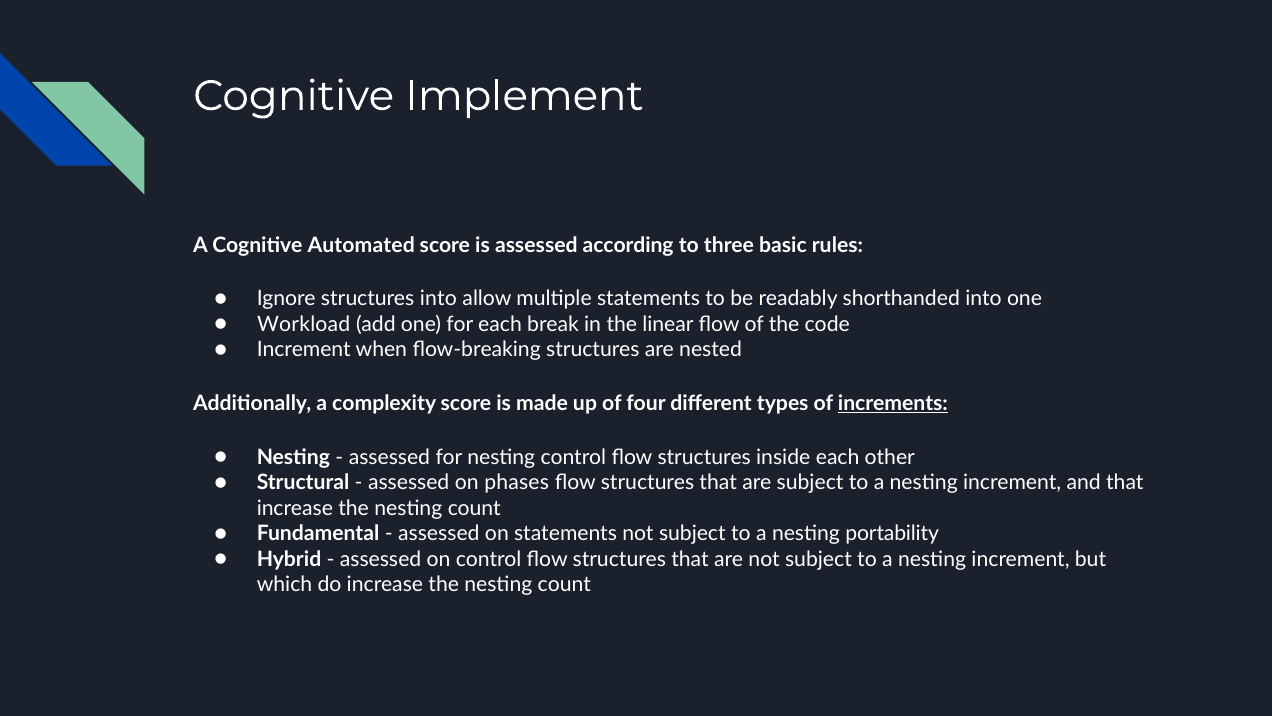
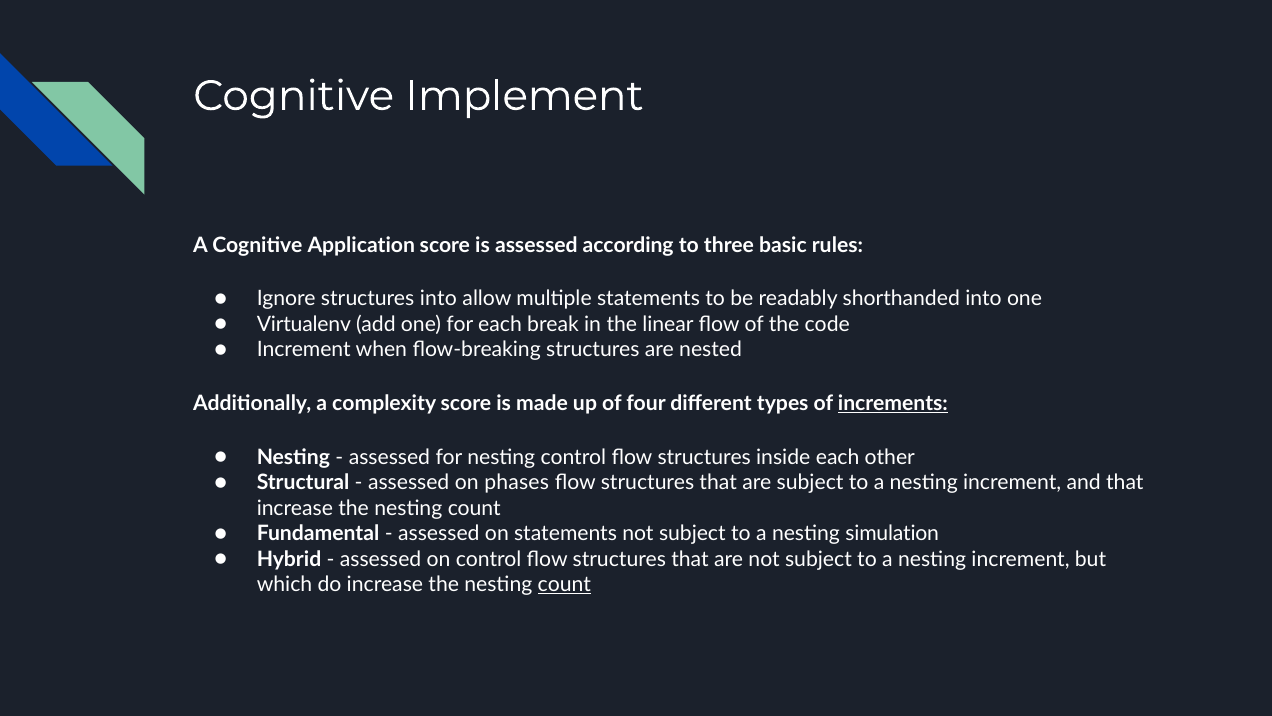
Automated: Automated -> Application
Workload: Workload -> Virtualenv
portability: portability -> simulation
count at (564, 584) underline: none -> present
